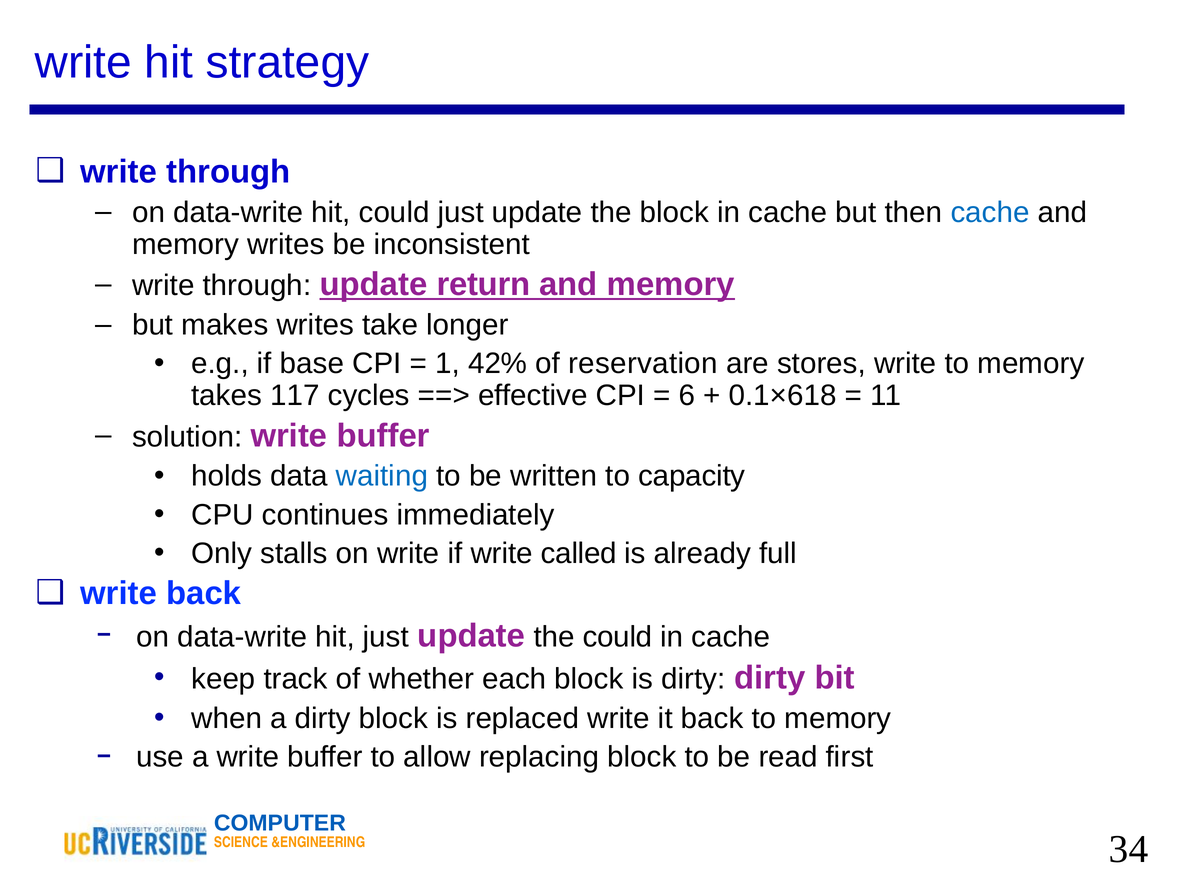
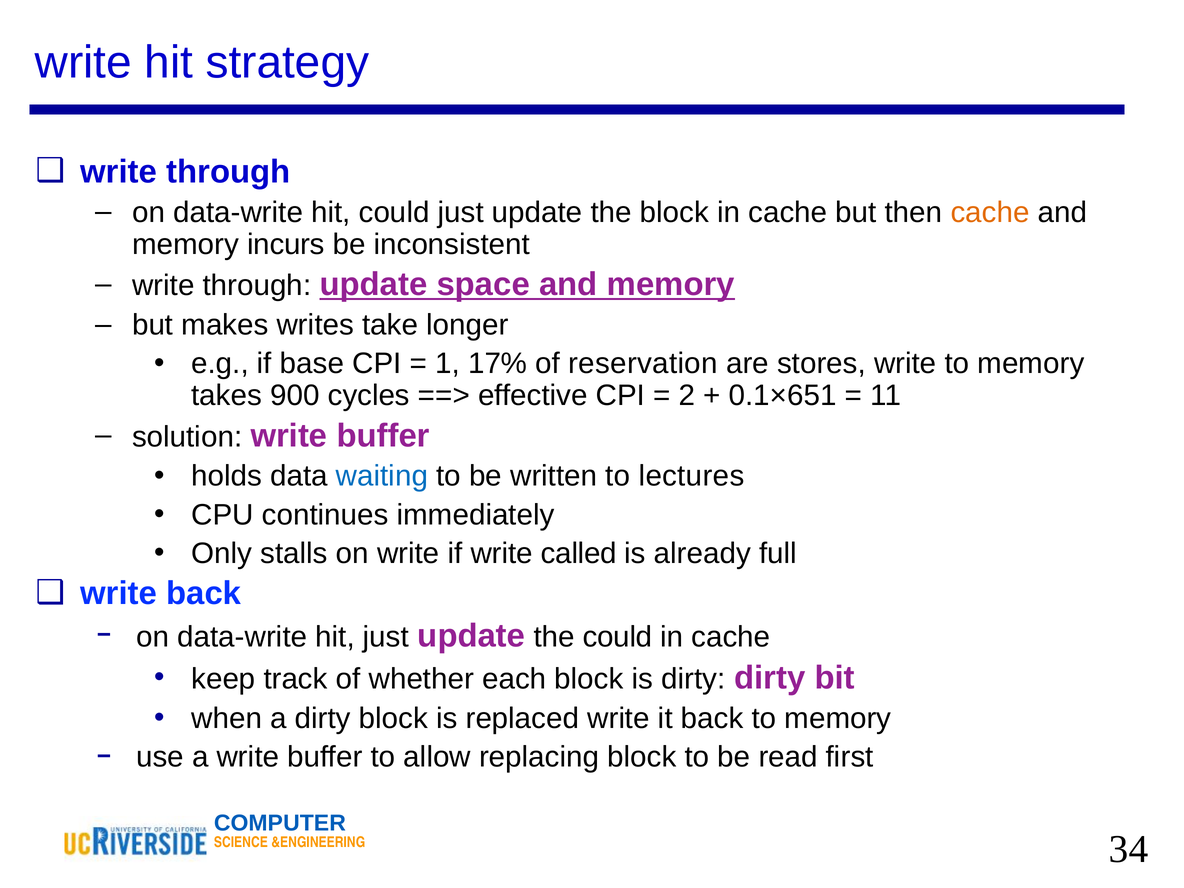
cache at (990, 212) colour: blue -> orange
memory writes: writes -> incurs
return: return -> space
42%: 42% -> 17%
117: 117 -> 900
6: 6 -> 2
0.1×618: 0.1×618 -> 0.1×651
capacity: capacity -> lectures
